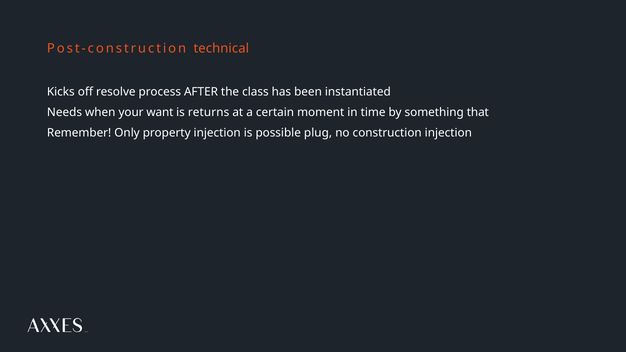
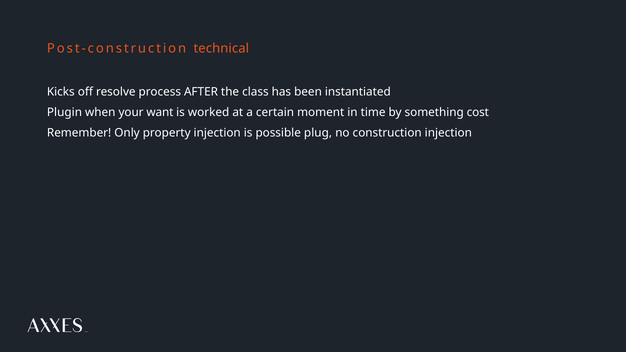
Needs: Needs -> Plugin
returns: returns -> worked
that: that -> cost
